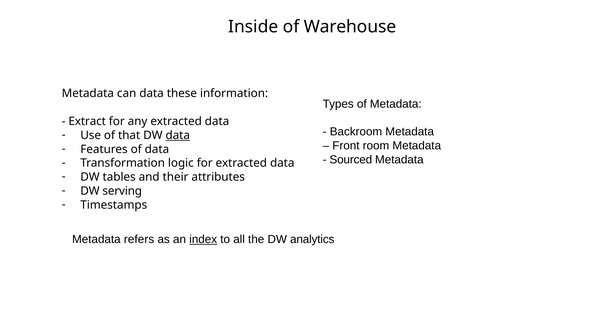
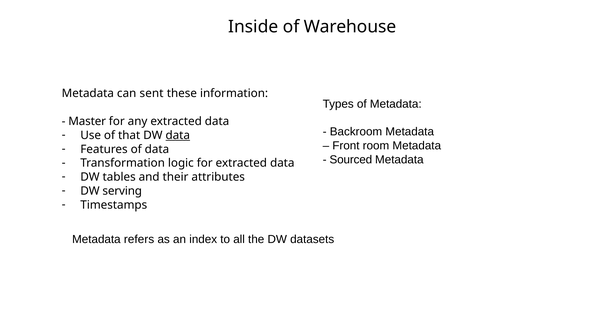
can data: data -> sent
Extract: Extract -> Master
index underline: present -> none
analytics: analytics -> datasets
